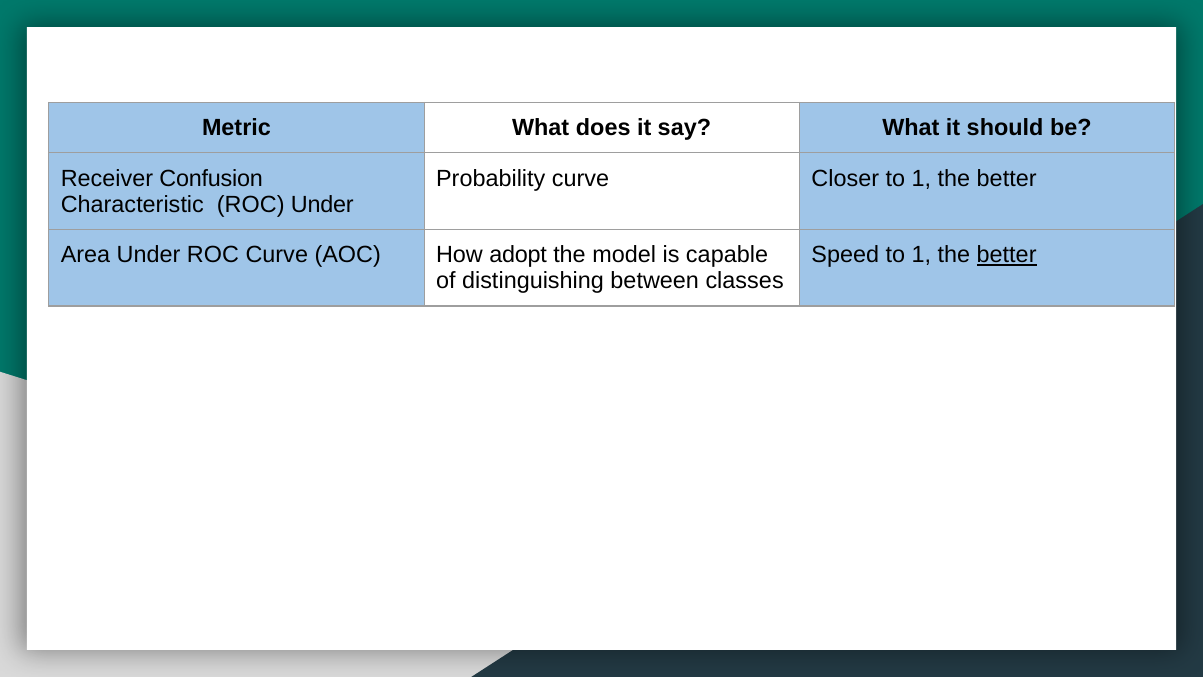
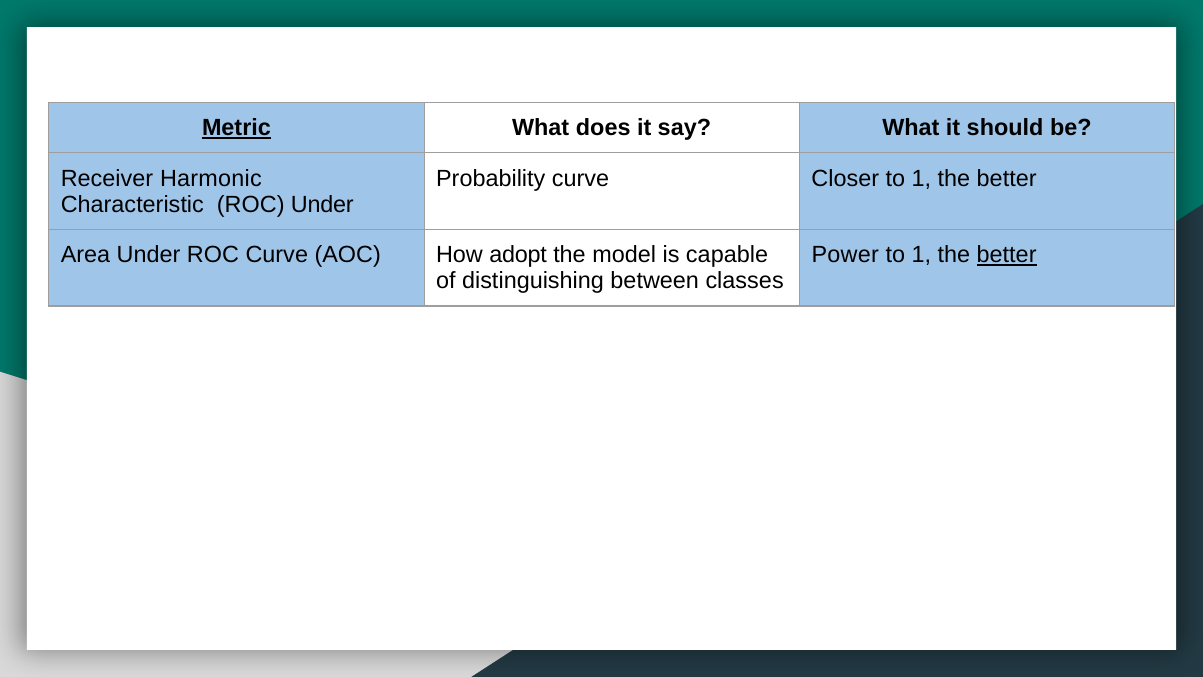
Metric underline: none -> present
Confusion: Confusion -> Harmonic
Speed: Speed -> Power
